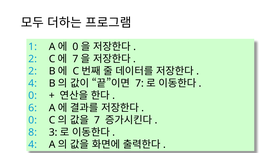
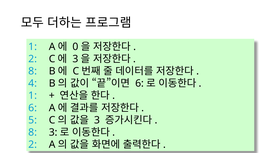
7 at (75, 59): 7 -> 3
2 at (33, 71): 2 -> 8
7 at (140, 84): 7 -> 6
0 at (33, 96): 0 -> 1
0 at (33, 121): 0 -> 5
7 at (97, 121): 7 -> 3
4 at (33, 145): 4 -> 2
